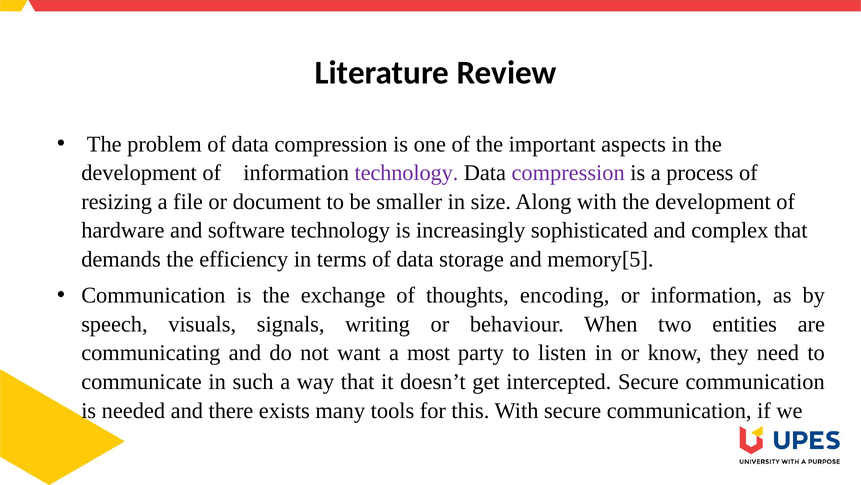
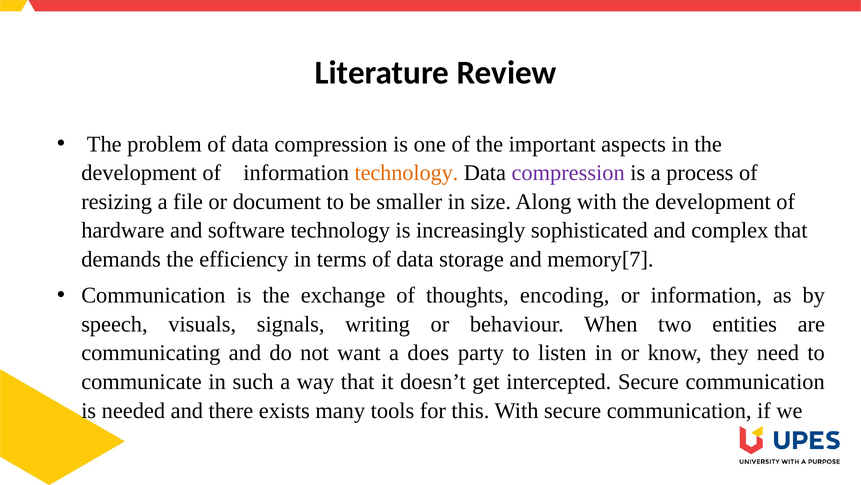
technology at (406, 173) colour: purple -> orange
memory[5: memory[5 -> memory[7
most: most -> does
